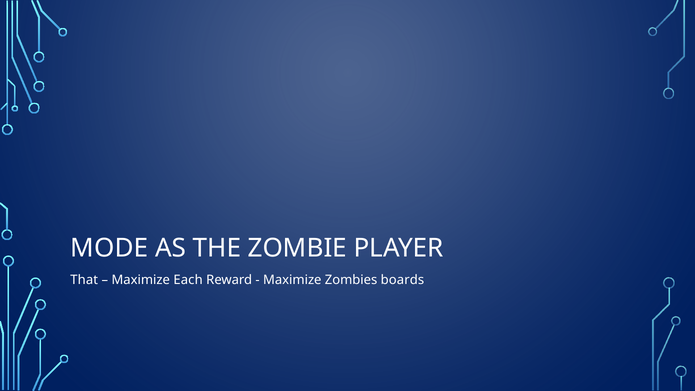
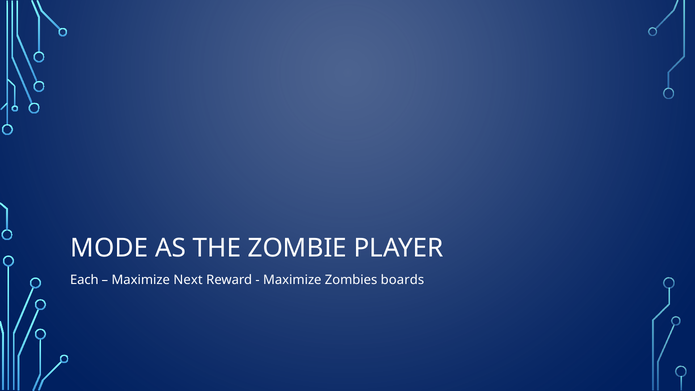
That: That -> Each
Each: Each -> Next
